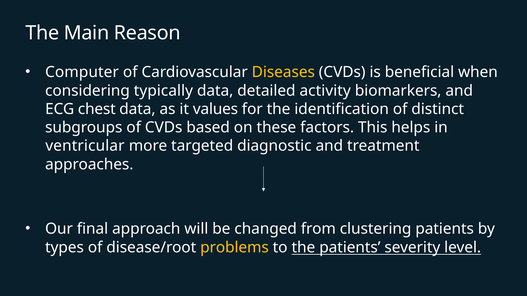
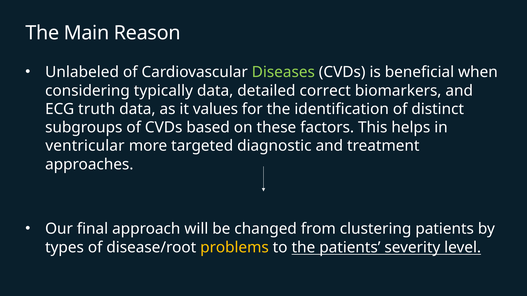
Computer: Computer -> Unlabeled
Diseases colour: yellow -> light green
activity: activity -> correct
chest: chest -> truth
